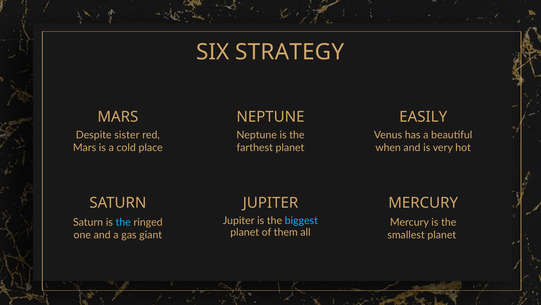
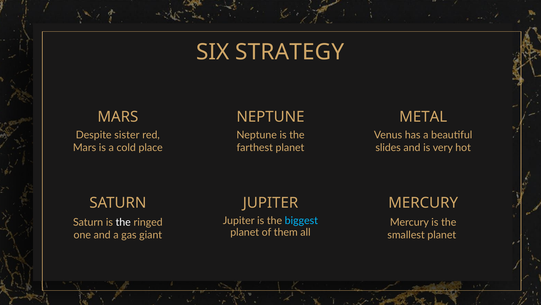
EASILY: EASILY -> METAL
when: when -> slides
the at (123, 222) colour: light blue -> white
